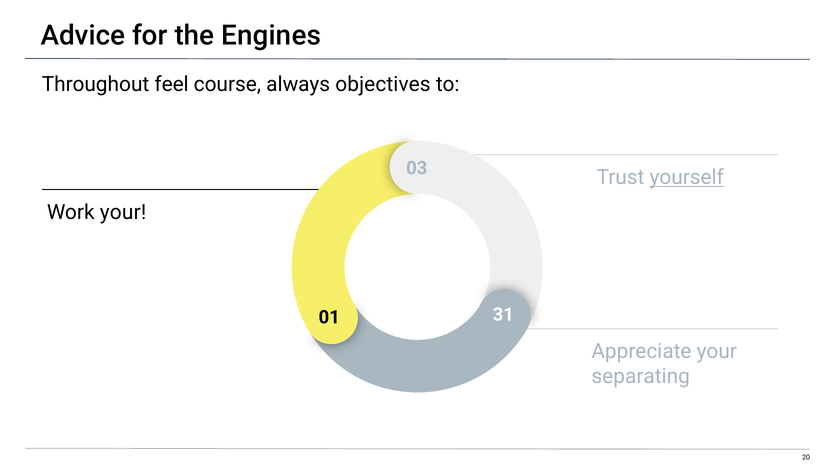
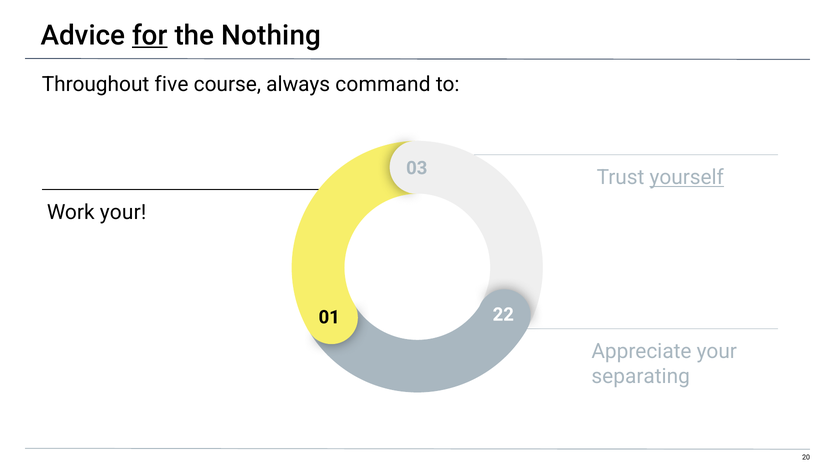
for underline: none -> present
Engines: Engines -> Nothing
feel: feel -> five
objectives: objectives -> command
31: 31 -> 22
